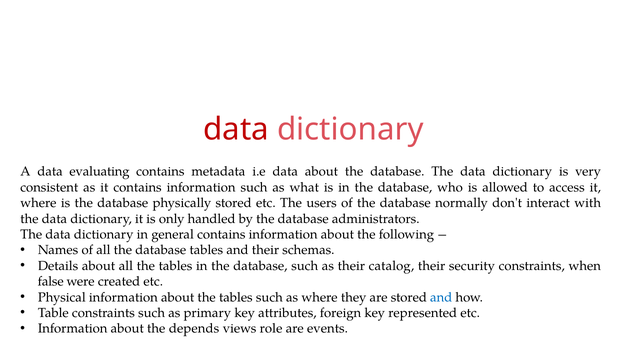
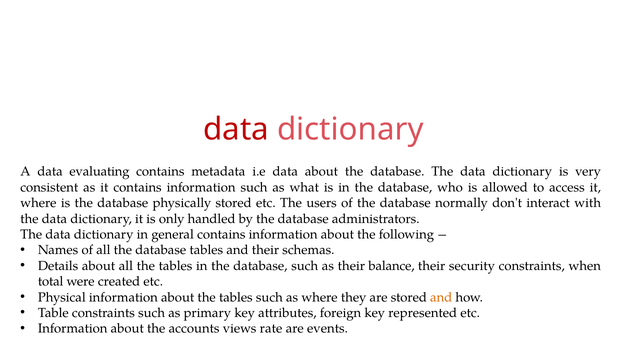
catalog: catalog -> balance
false: false -> total
and at (441, 297) colour: blue -> orange
depends: depends -> accounts
role: role -> rate
